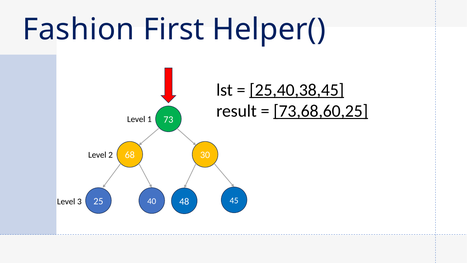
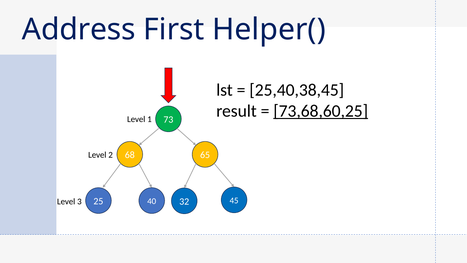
Fashion: Fashion -> Address
25,40,38,45 underline: present -> none
30: 30 -> 65
48: 48 -> 32
